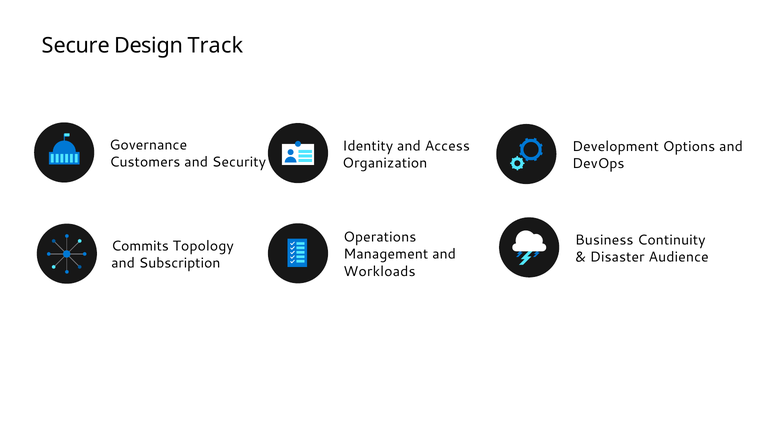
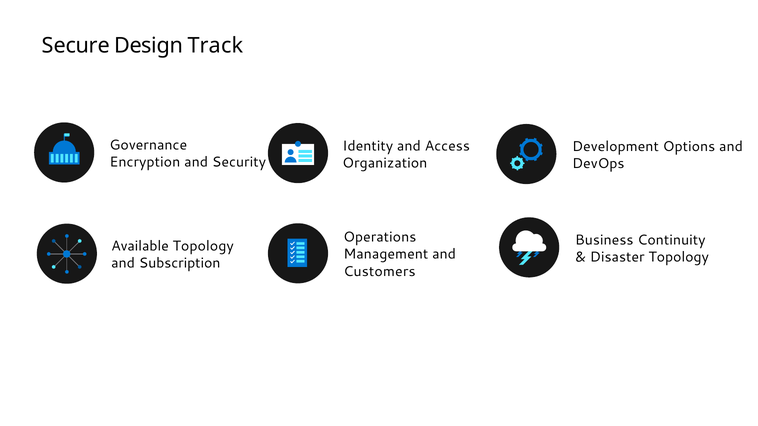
Customers: Customers -> Encryption
Commits: Commits -> Available
Disaster Audience: Audience -> Topology
Workloads: Workloads -> Customers
